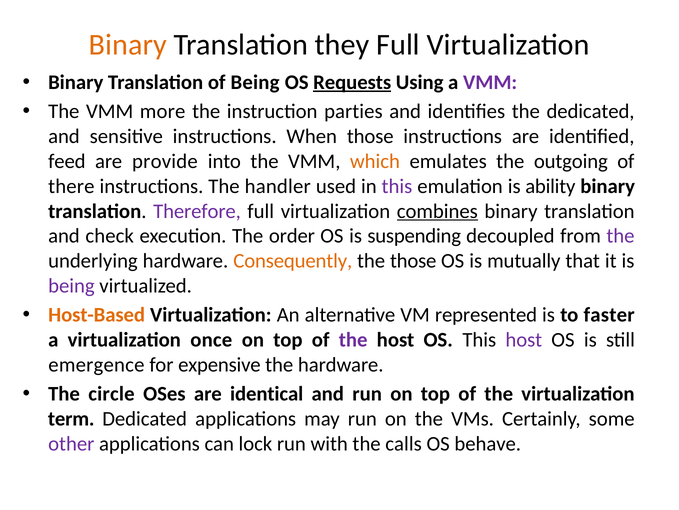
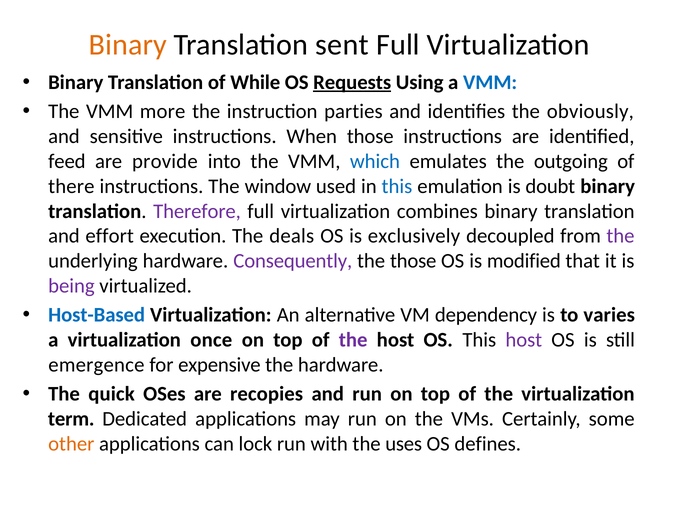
they: they -> sent
of Being: Being -> While
VMM at (490, 82) colour: purple -> blue
the dedicated: dedicated -> obviously
which colour: orange -> blue
handler: handler -> window
this at (397, 186) colour: purple -> blue
ability: ability -> doubt
combines underline: present -> none
check: check -> effort
order: order -> deals
suspending: suspending -> exclusively
Consequently colour: orange -> purple
mutually: mutually -> modified
Host-Based colour: orange -> blue
represented: represented -> dependency
faster: faster -> varies
circle: circle -> quick
identical: identical -> recopies
other colour: purple -> orange
calls: calls -> uses
behave: behave -> defines
